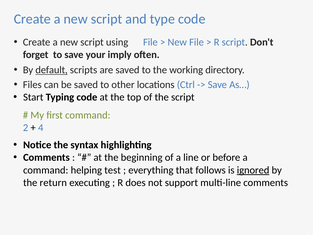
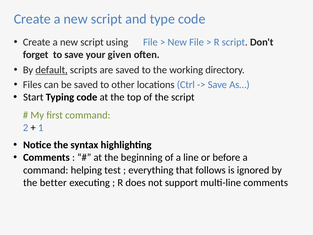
imply: imply -> given
4: 4 -> 1
ignored underline: present -> none
return: return -> better
